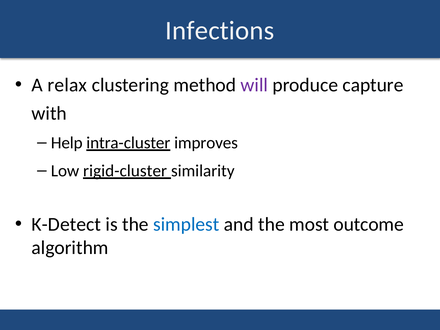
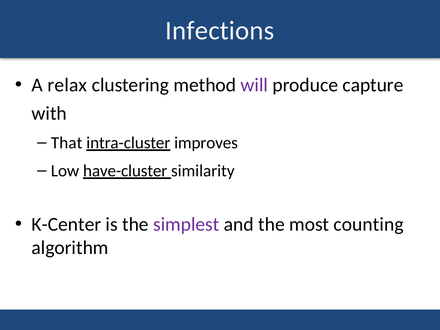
Help: Help -> That
rigid-cluster: rigid-cluster -> have-cluster
K-Detect: K-Detect -> K-Center
simplest colour: blue -> purple
outcome: outcome -> counting
